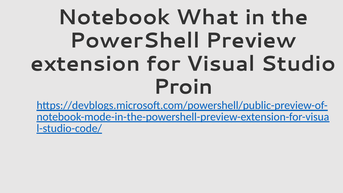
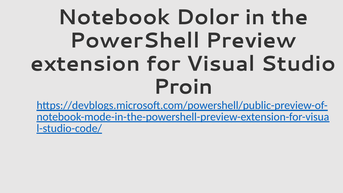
What: What -> Dolor
